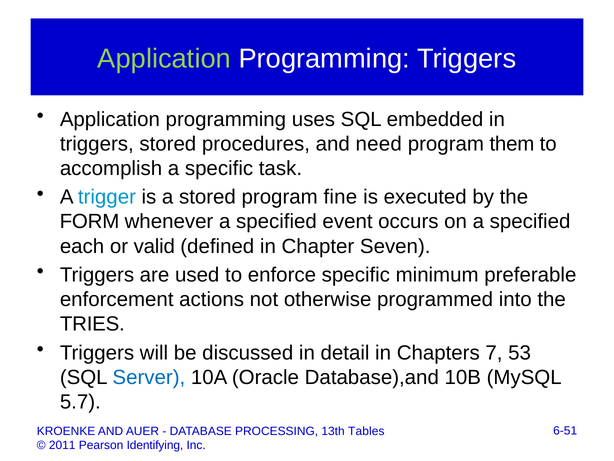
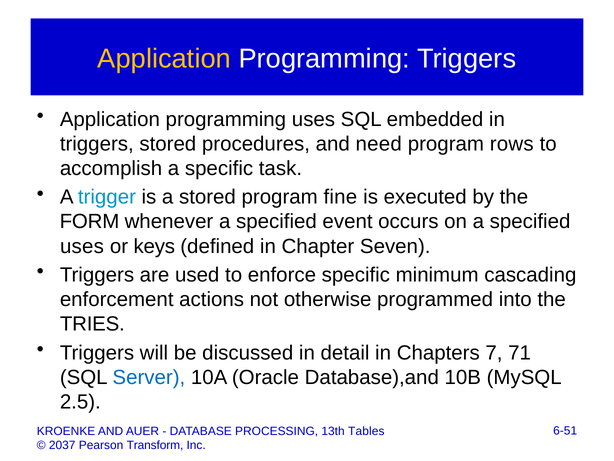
Application at (164, 59) colour: light green -> yellow
them: them -> rows
each at (82, 246): each -> uses
valid: valid -> keys
preferable: preferable -> cascading
53: 53 -> 71
5.7: 5.7 -> 2.5
2011: 2011 -> 2037
Identifying: Identifying -> Transform
